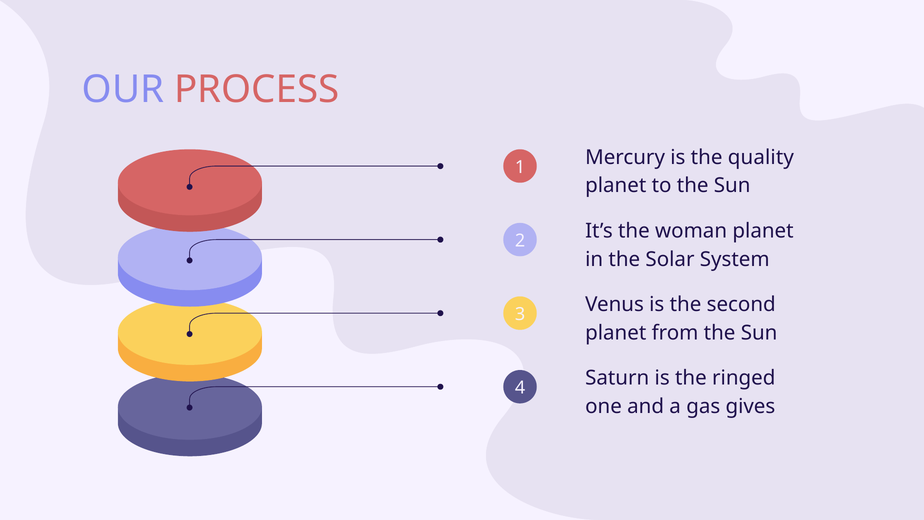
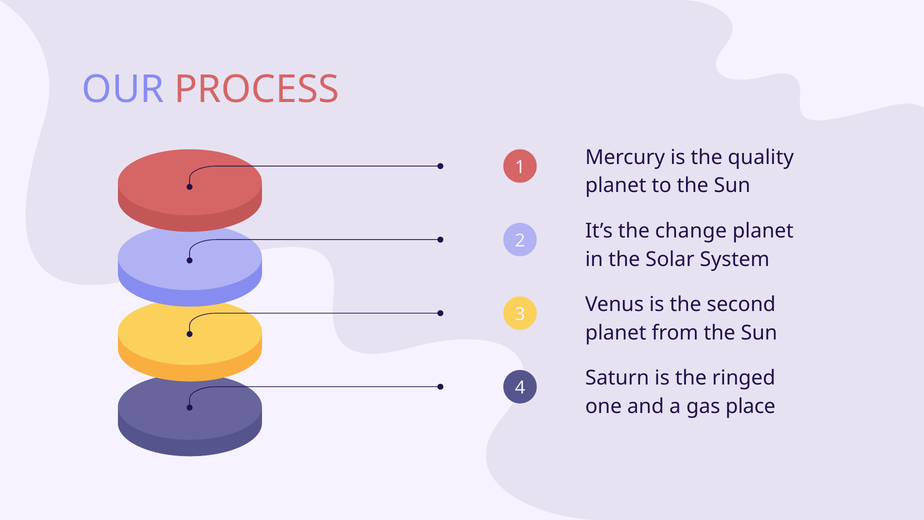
woman: woman -> change
gives: gives -> place
